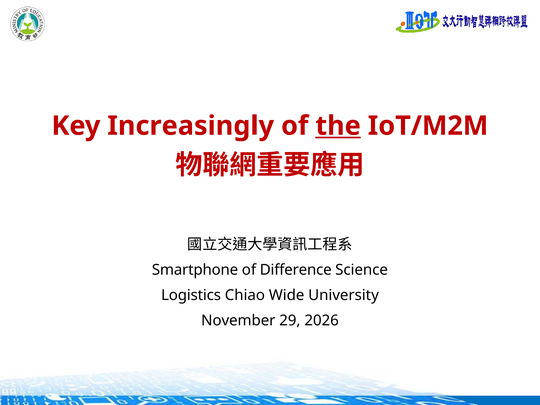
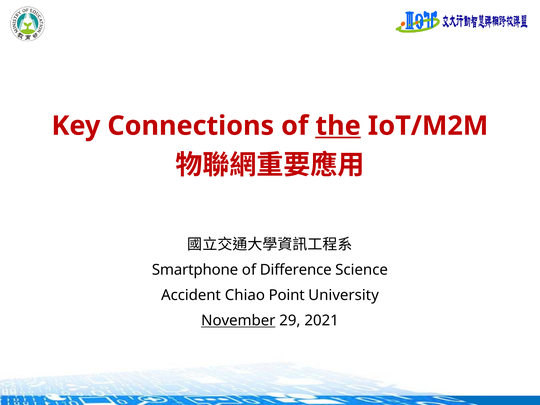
Increasingly: Increasingly -> Connections
Logistics: Logistics -> Accident
Wide: Wide -> Point
November underline: none -> present
2026: 2026 -> 2021
